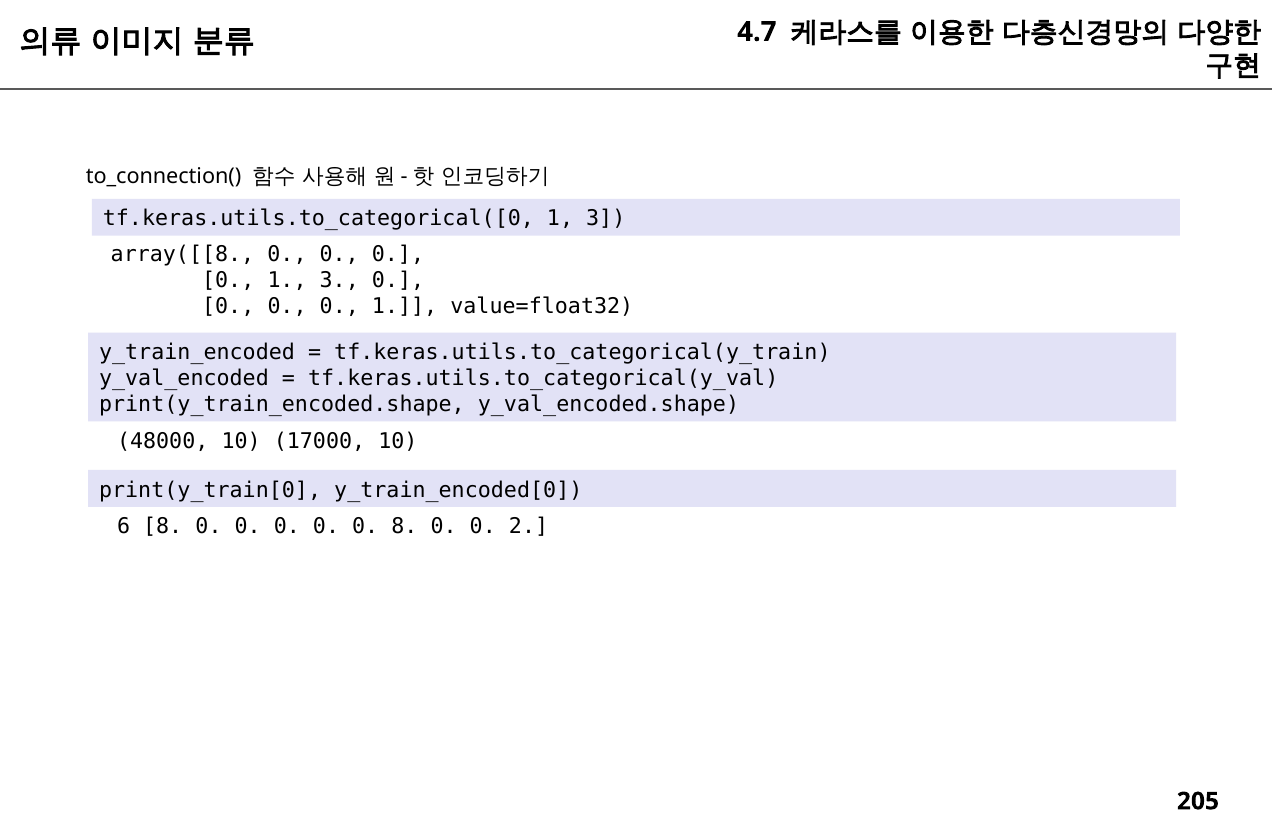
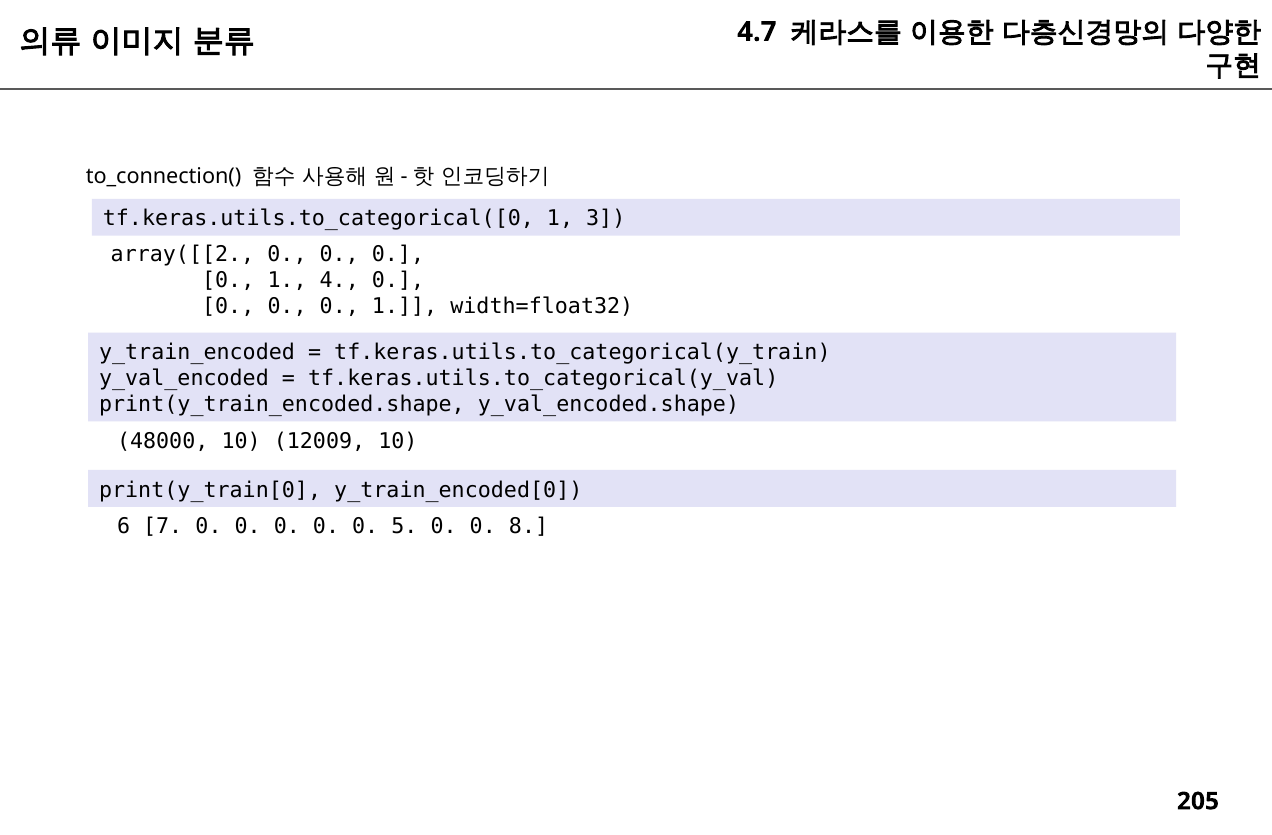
array([[8: array([[8 -> array([[2
0 1 3: 3 -> 4
value=float32: value=float32 -> width=float32
17000: 17000 -> 12009
6 8: 8 -> 7
0 8: 8 -> 5
2: 2 -> 8
